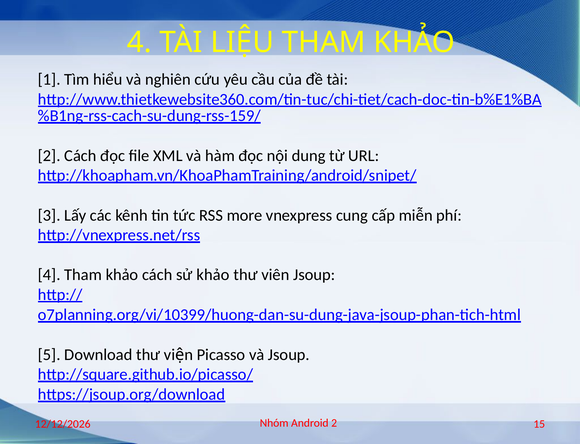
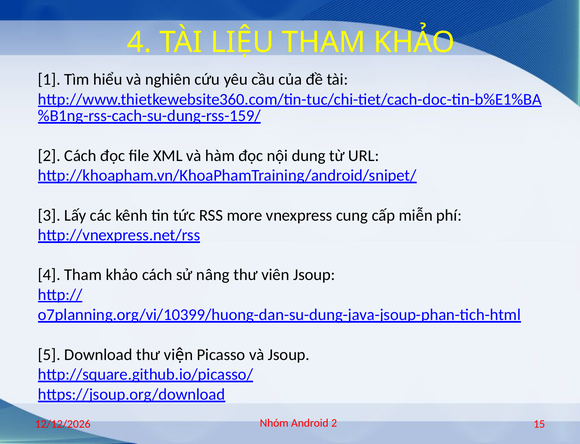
sử khảo: khảo -> nâng
